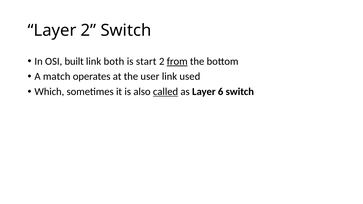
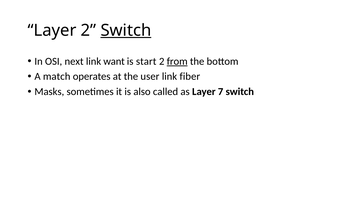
Switch at (126, 30) underline: none -> present
built: built -> next
both: both -> want
used: used -> fiber
Which: Which -> Masks
called underline: present -> none
6: 6 -> 7
